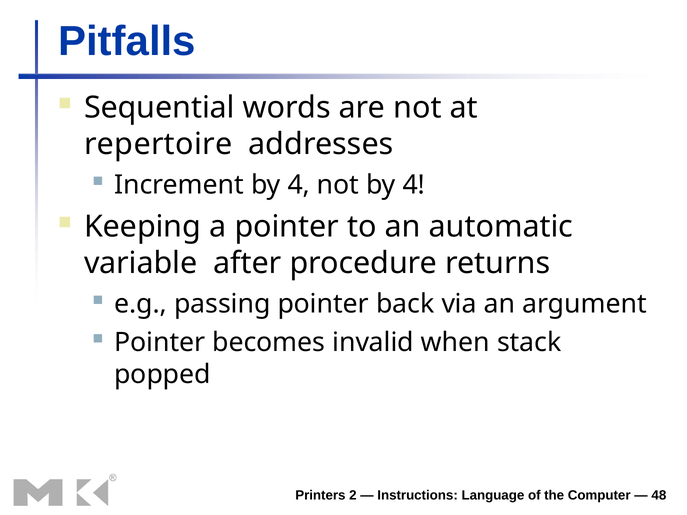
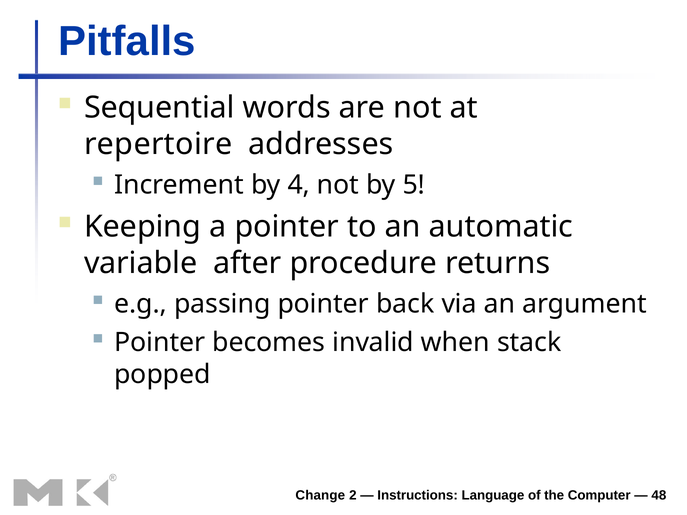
not by 4: 4 -> 5
Printers: Printers -> Change
